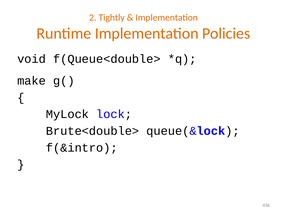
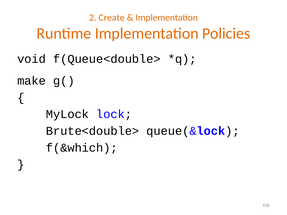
Tightly: Tightly -> Create
f(&intro: f(&intro -> f(&which
